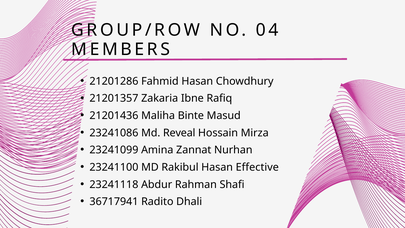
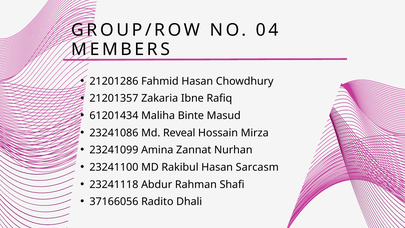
21201436: 21201436 -> 61201434
Effective: Effective -> Sarcasm
36717941: 36717941 -> 37166056
